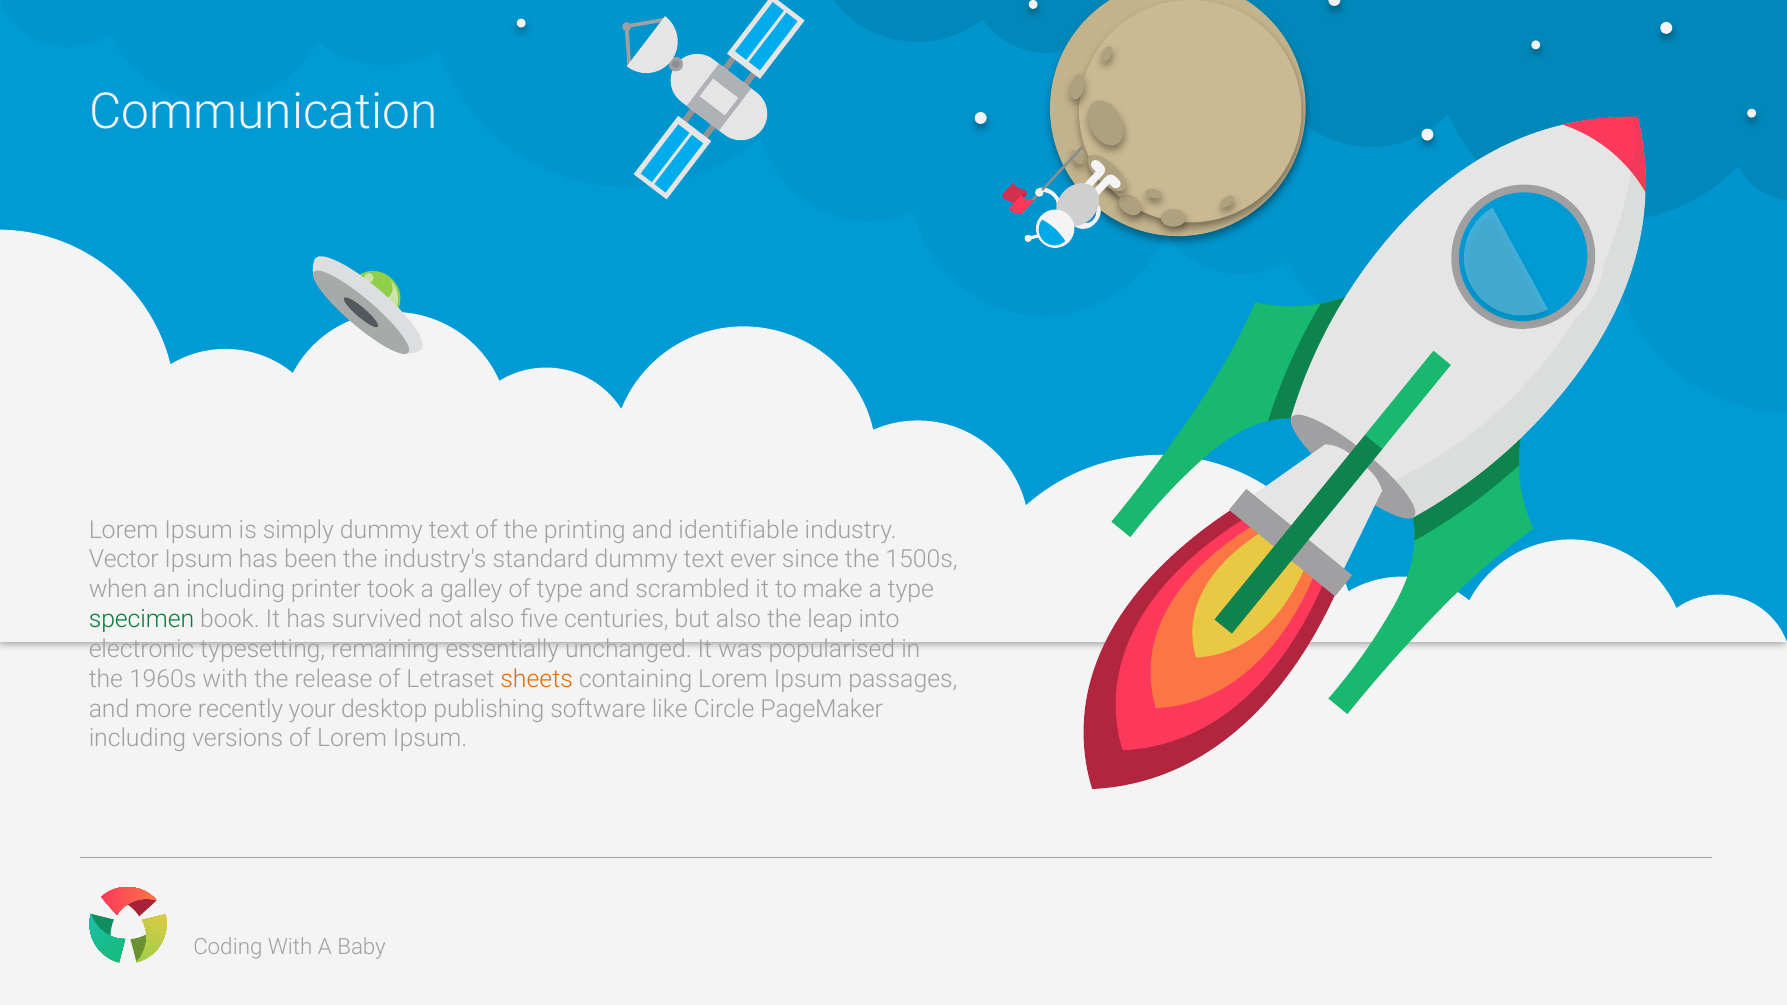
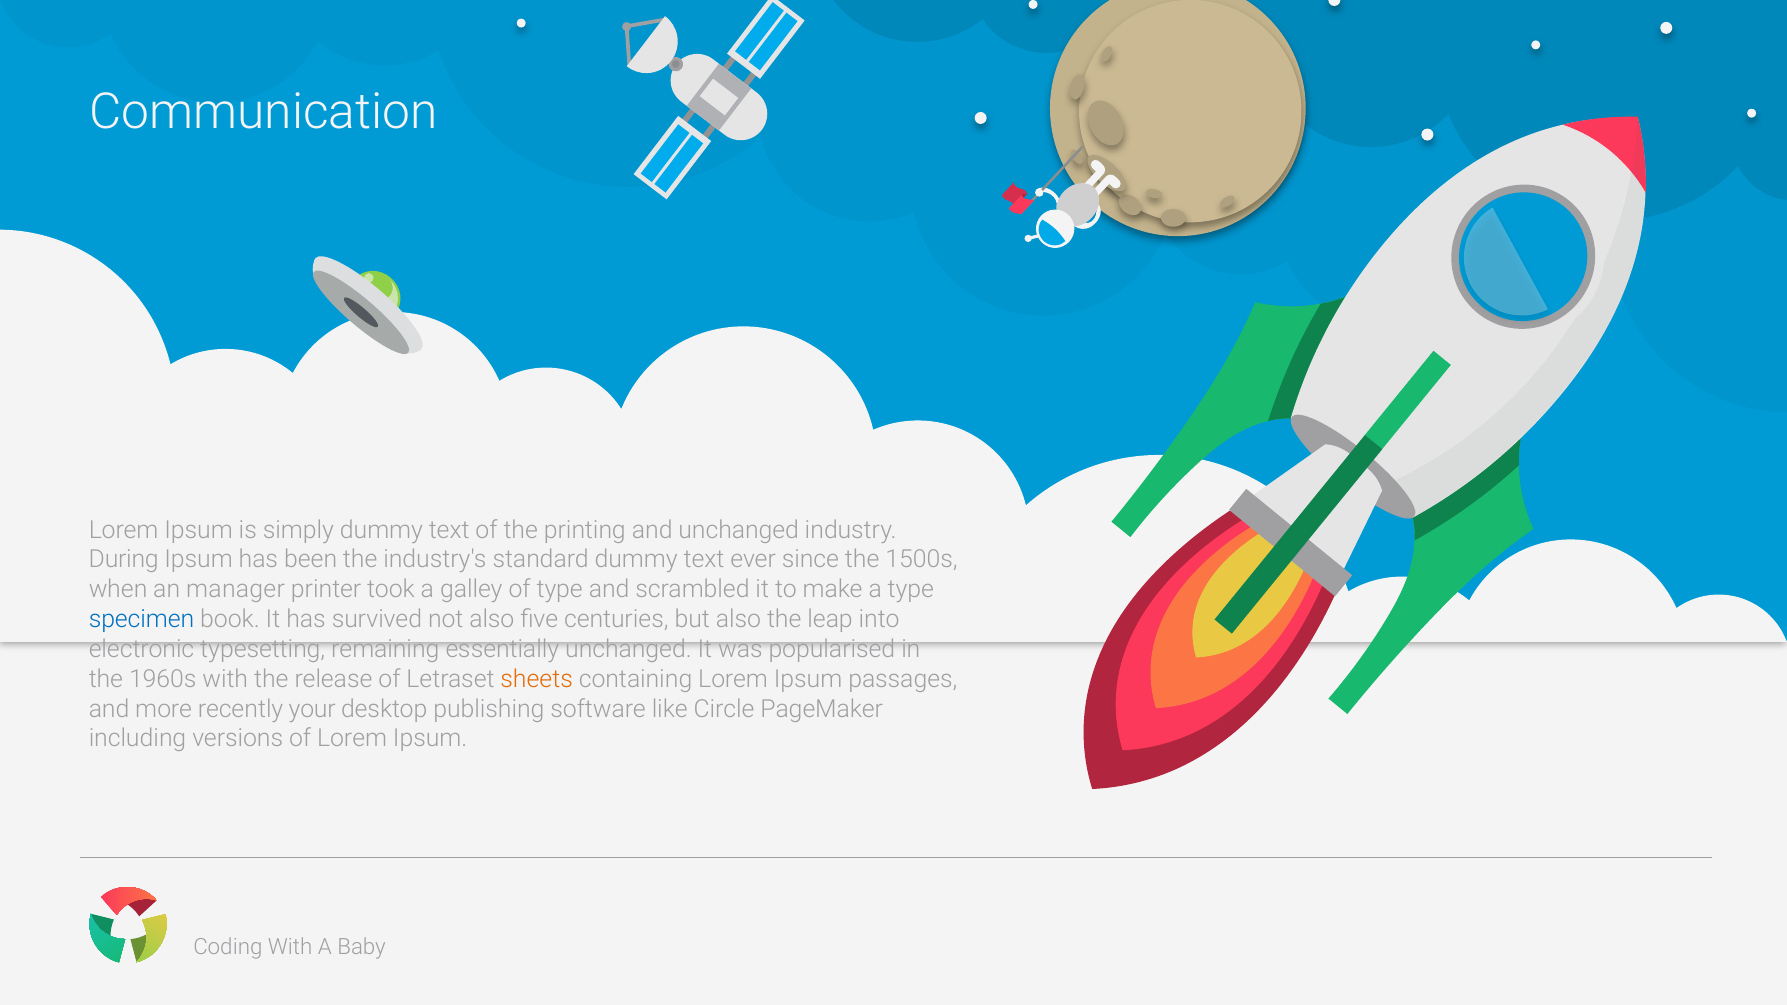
and identifiable: identifiable -> unchanged
Vector: Vector -> During
an including: including -> manager
specimen colour: green -> blue
